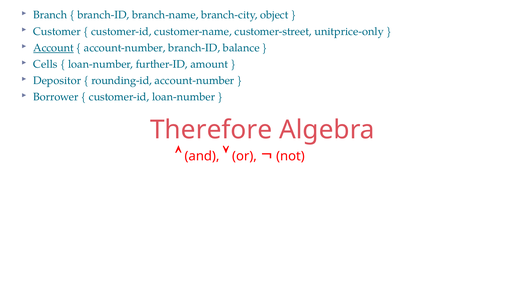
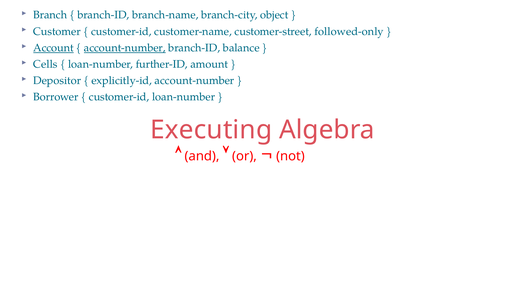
unitprice-only: unitprice-only -> followed-only
account-number at (125, 48) underline: none -> present
rounding-id: rounding-id -> explicitly-id
Therefore: Therefore -> Executing
